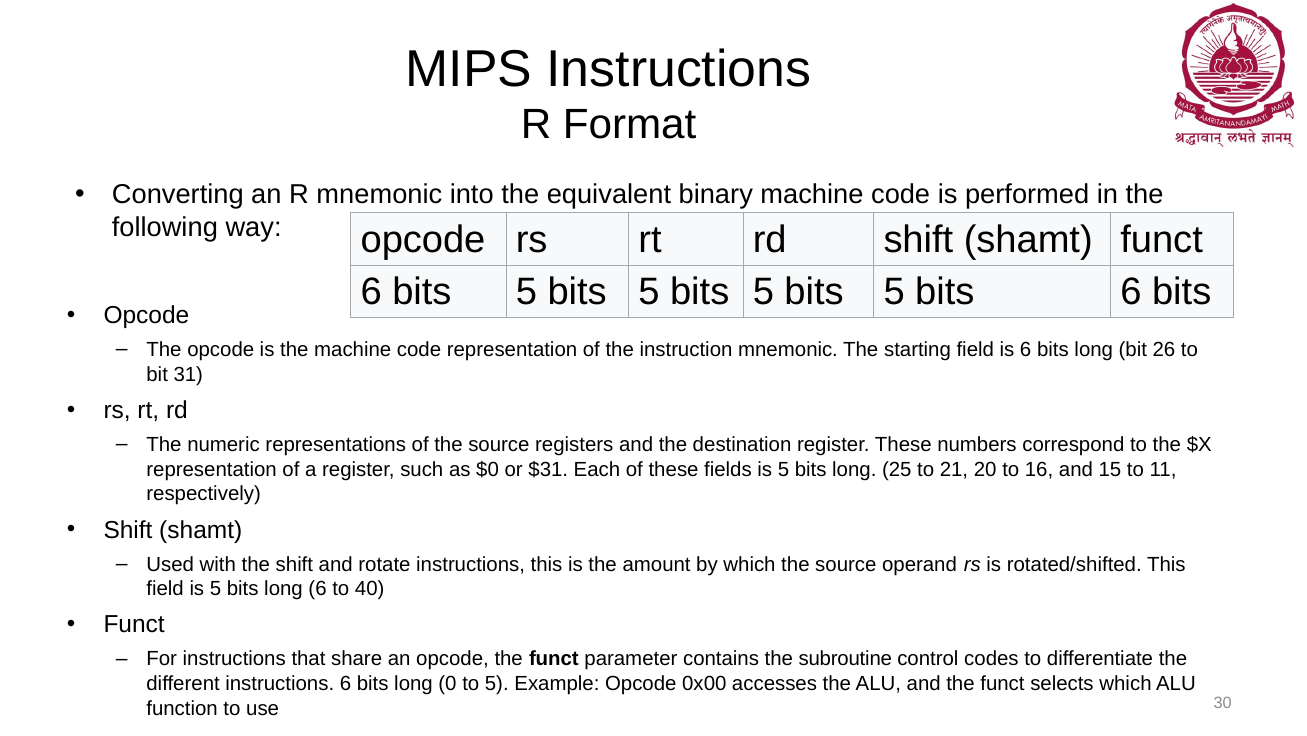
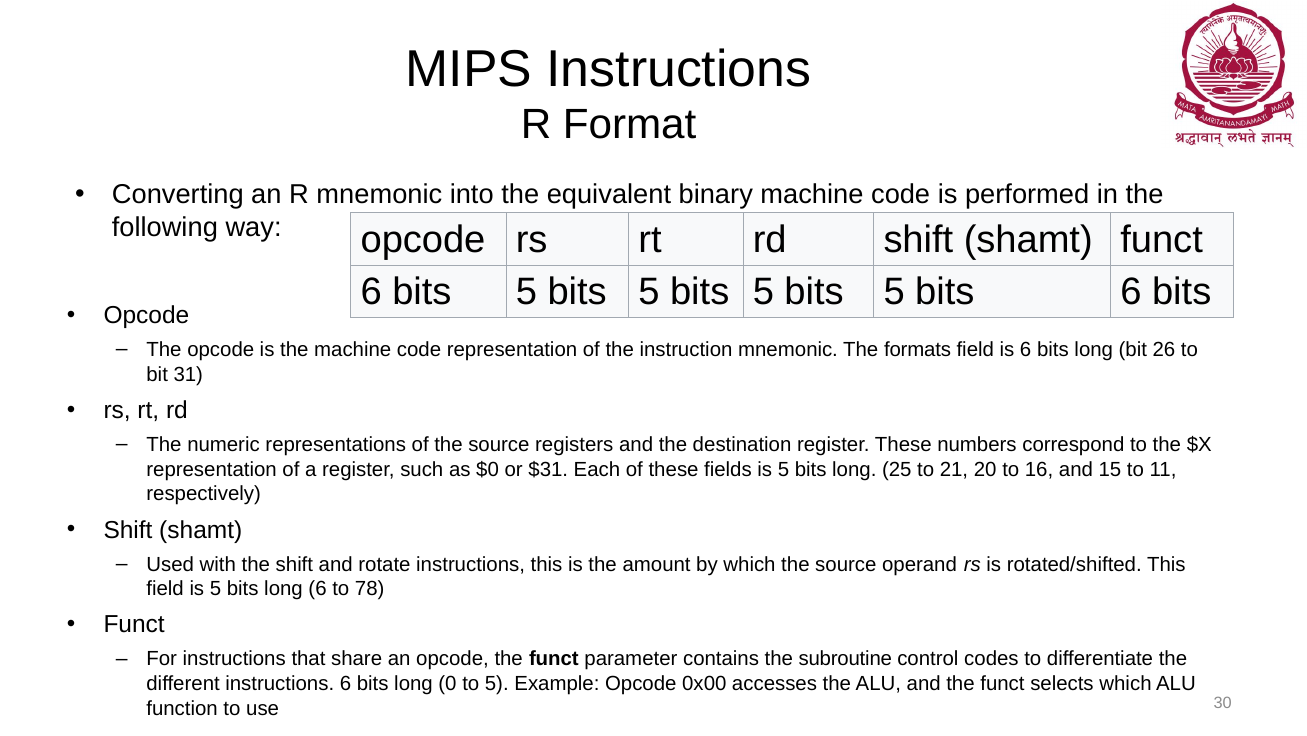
starting: starting -> formats
40: 40 -> 78
